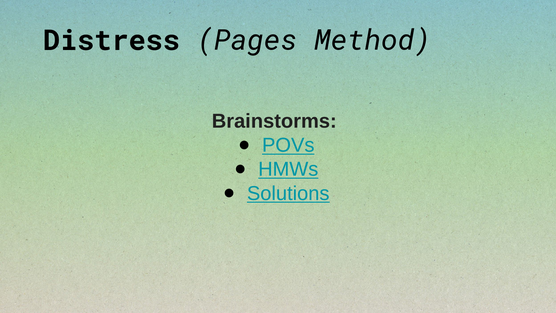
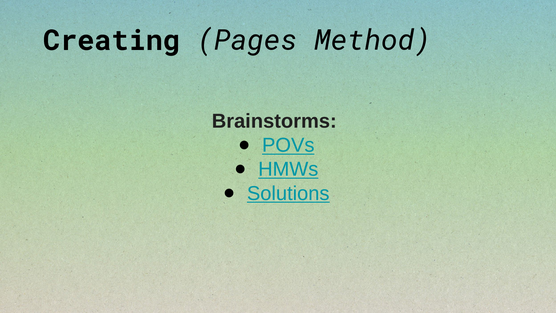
Distress: Distress -> Creating
